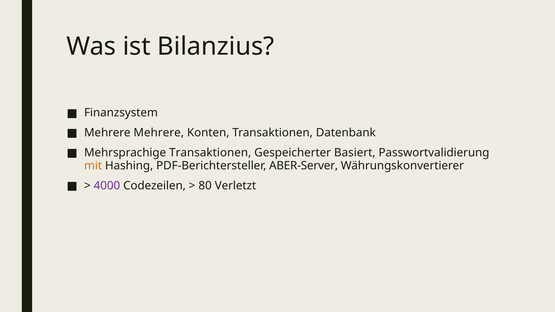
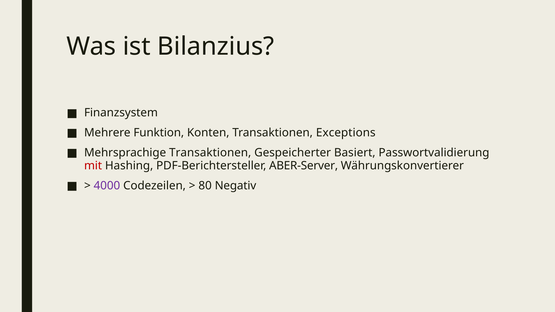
Mehrere Mehrere: Mehrere -> Funktion
Datenbank: Datenbank -> Exceptions
mit colour: orange -> red
Verletzt: Verletzt -> Negativ
